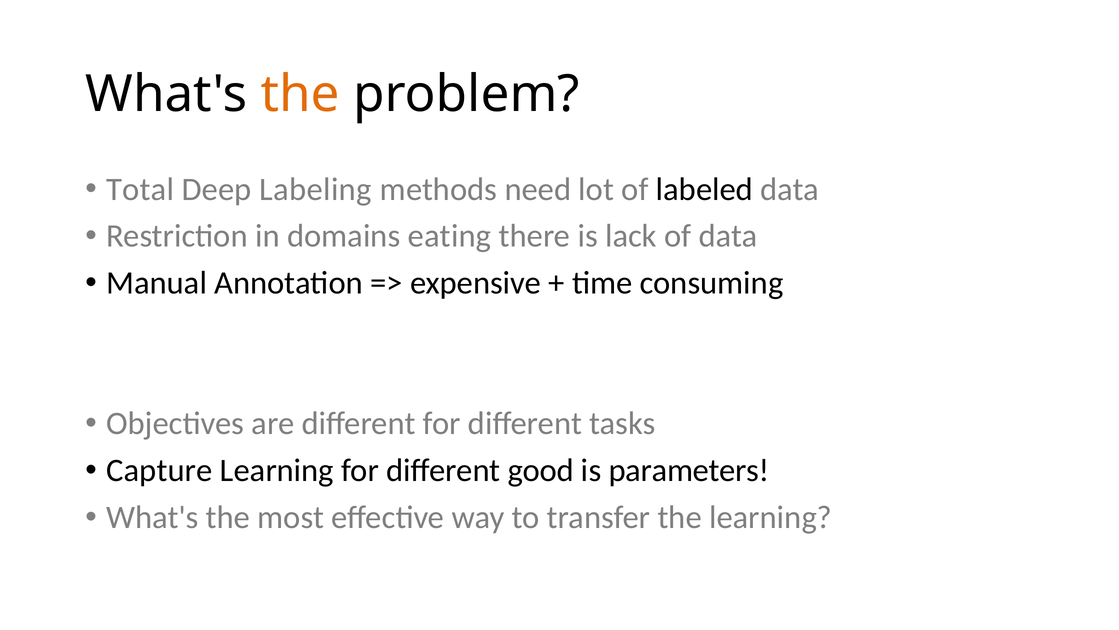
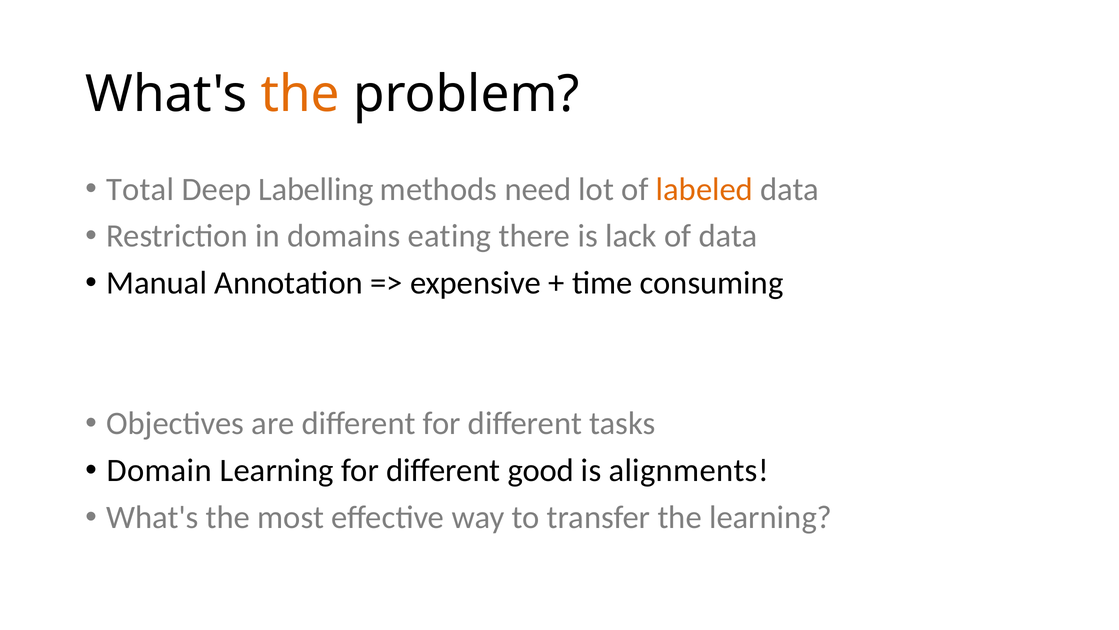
Labeling: Labeling -> Labelling
labeled colour: black -> orange
Capture: Capture -> Domain
parameters: parameters -> alignments
